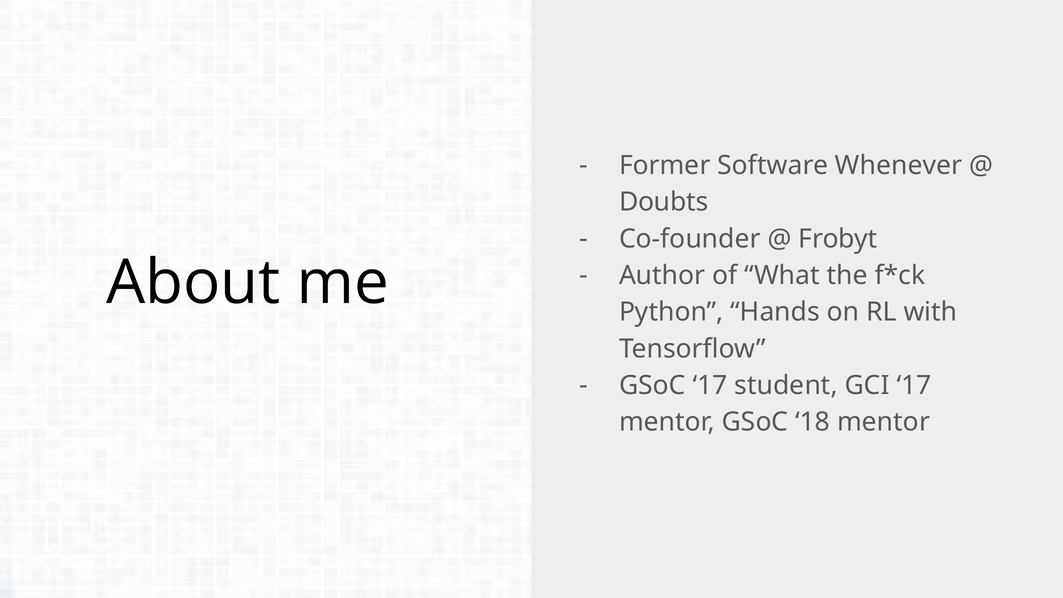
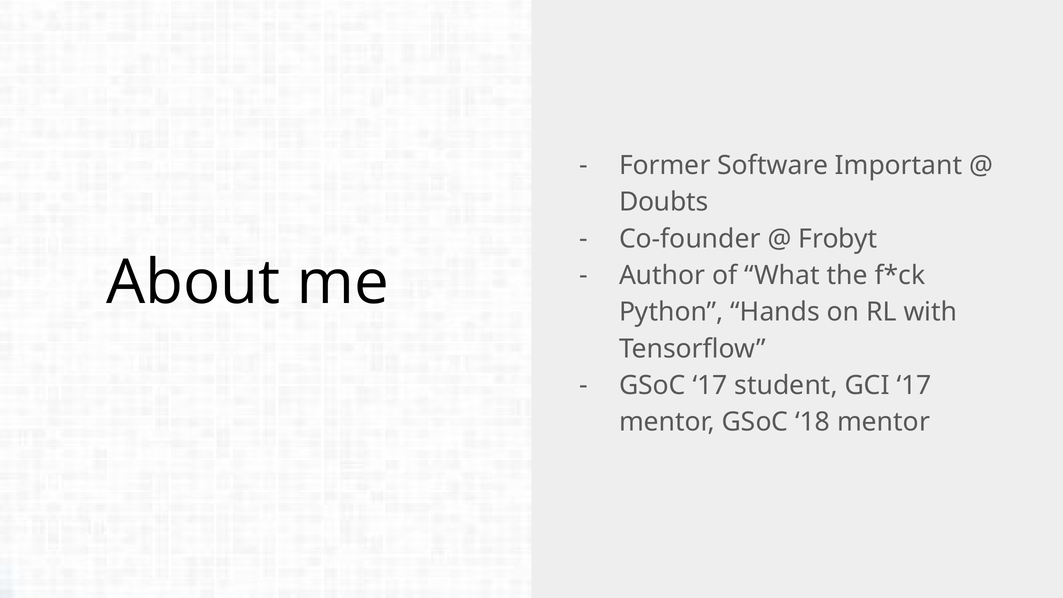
Whenever: Whenever -> Important
